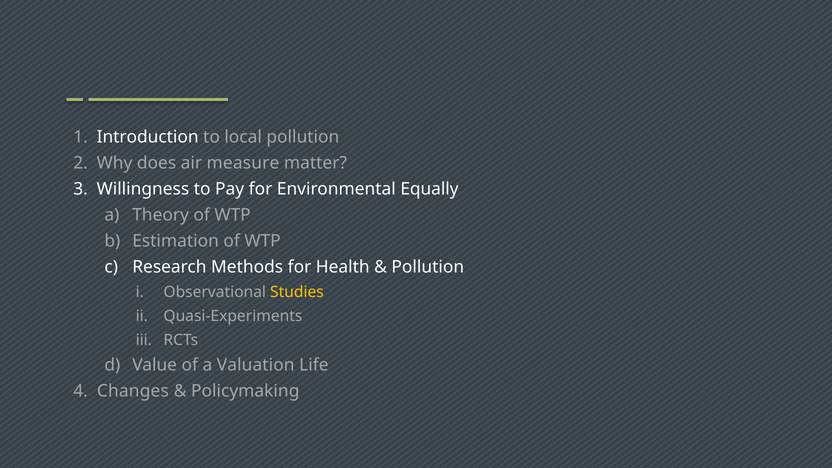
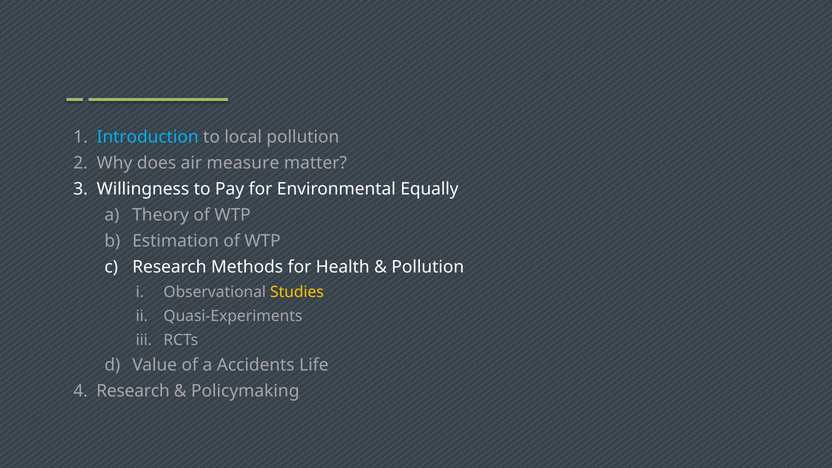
Introduction colour: white -> light blue
Valuation: Valuation -> Accidents
Changes at (133, 391): Changes -> Research
